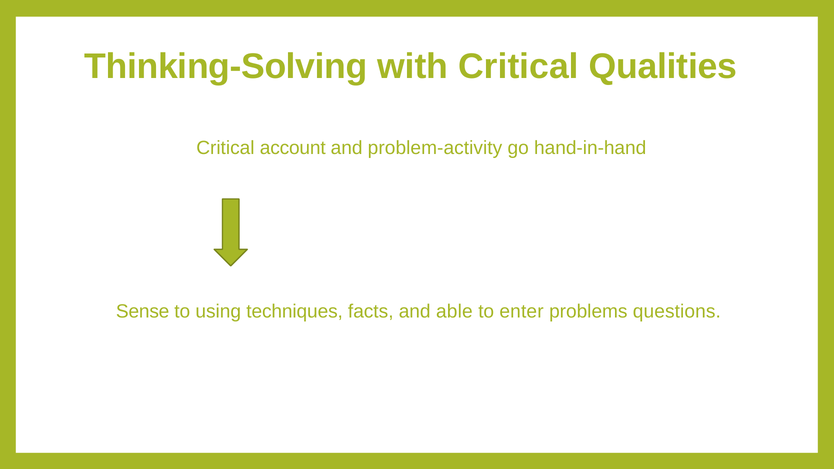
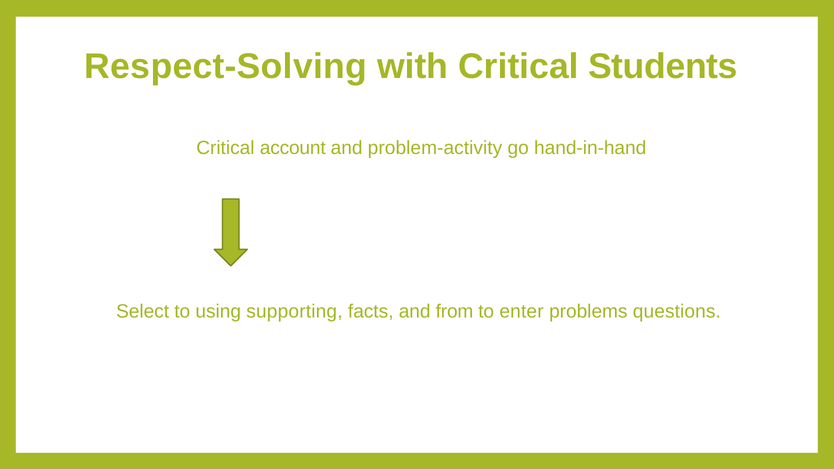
Thinking-Solving: Thinking-Solving -> Respect-Solving
Qualities: Qualities -> Students
Sense: Sense -> Select
techniques: techniques -> supporting
able: able -> from
